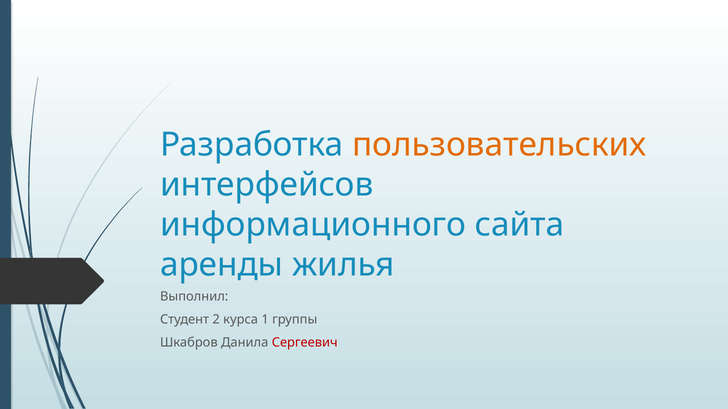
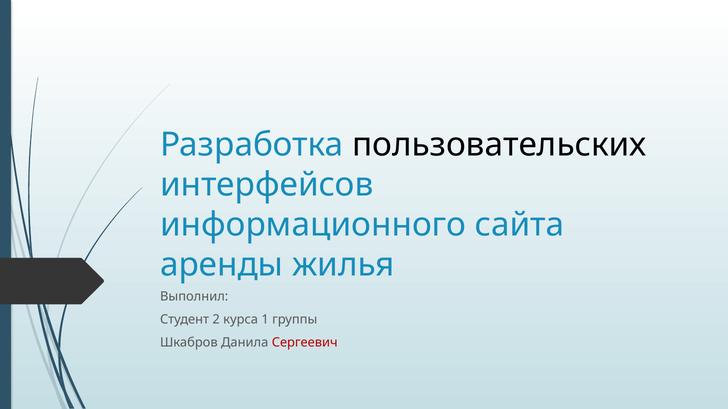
пользовательских colour: orange -> black
